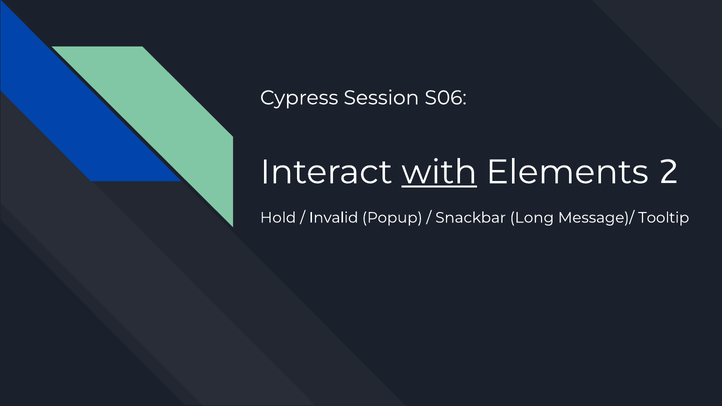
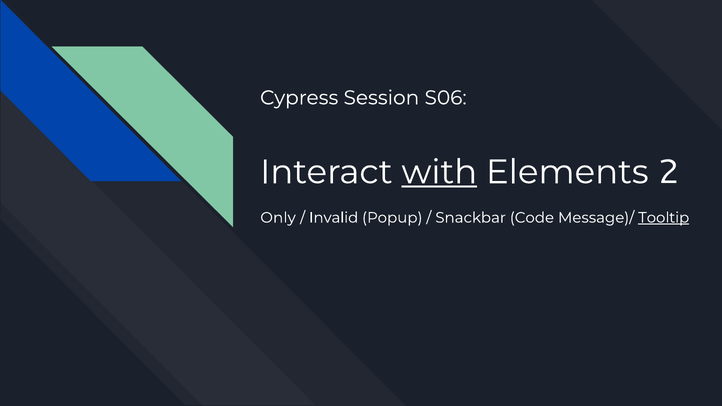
Hold: Hold -> Only
Long: Long -> Code
Tooltip underline: none -> present
